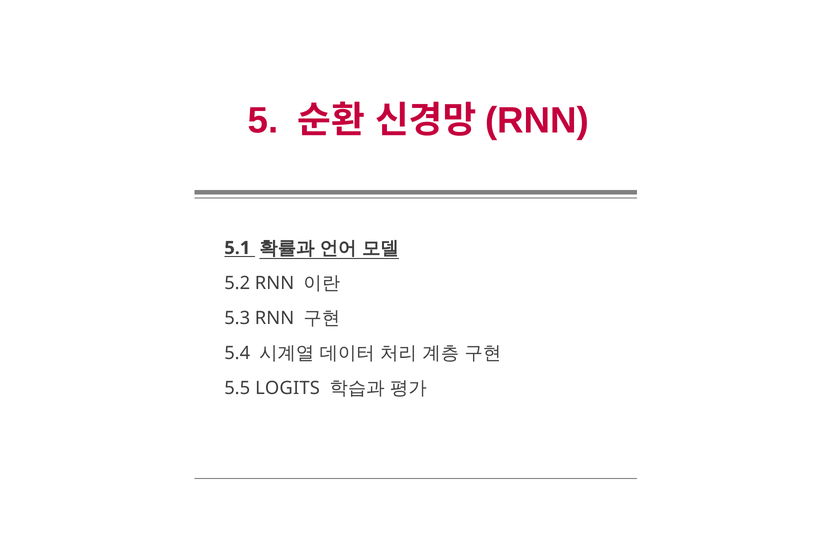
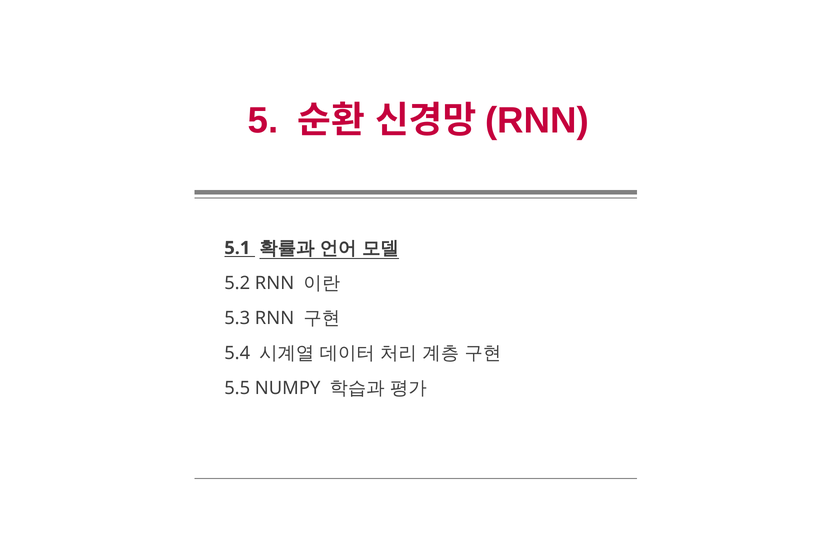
LOGITS: LOGITS -> NUMPY
